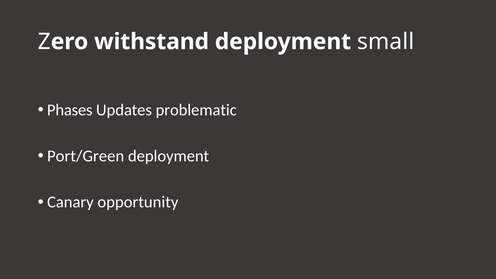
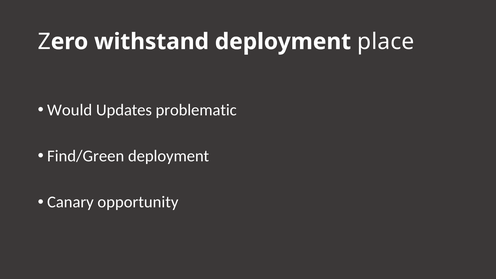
small: small -> place
Phases: Phases -> Would
Port/Green: Port/Green -> Find/Green
